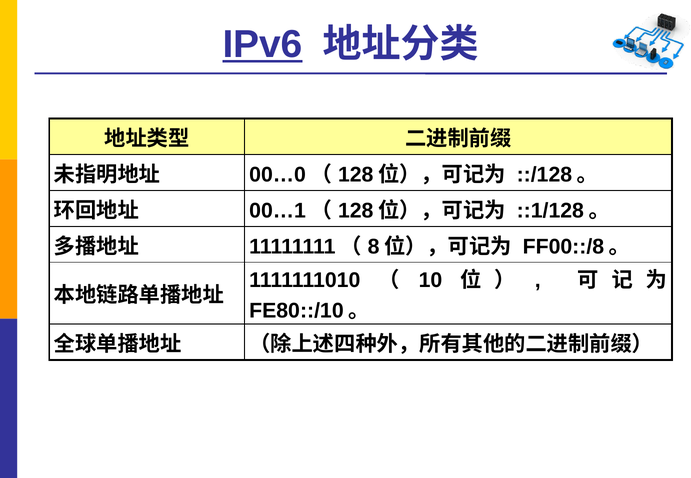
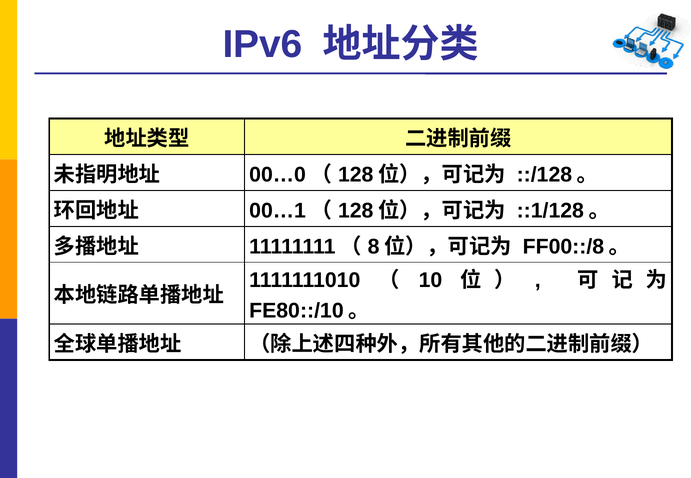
IPv6 underline: present -> none
